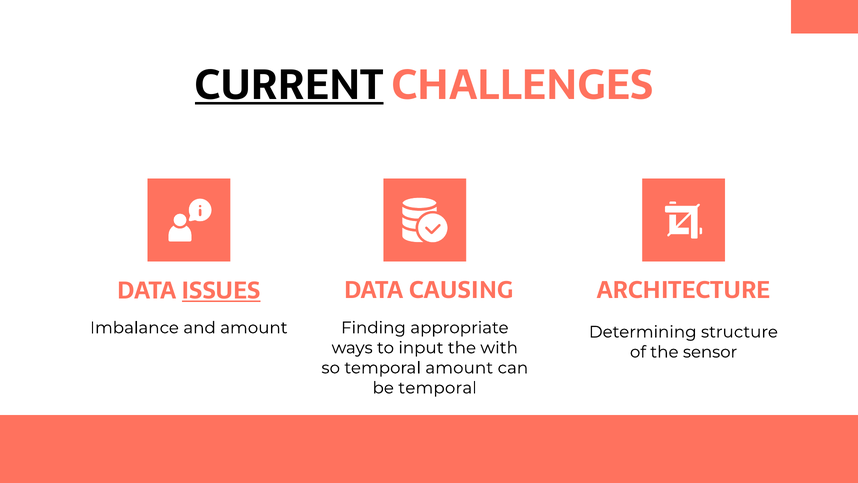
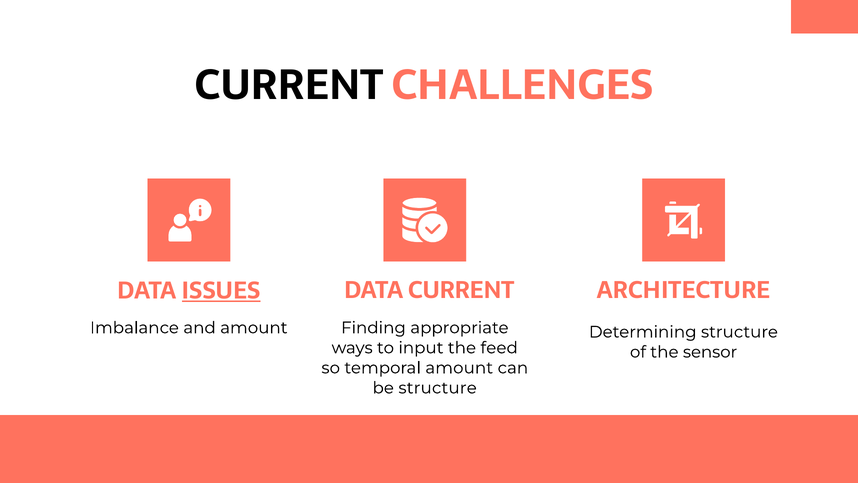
CURRENT at (289, 85) underline: present -> none
DATA CAUSING: CAUSING -> CURRENT
with: with -> feed
be temporal: temporal -> structure
